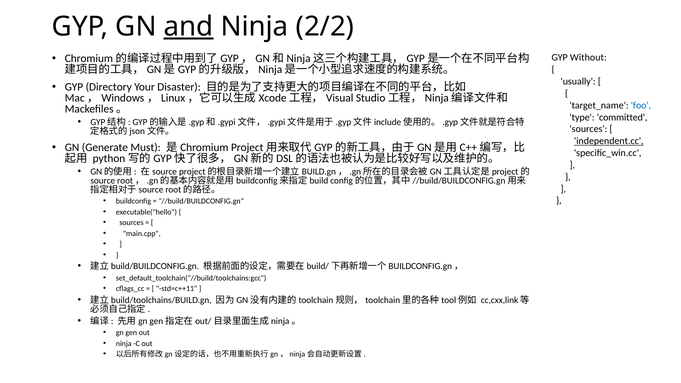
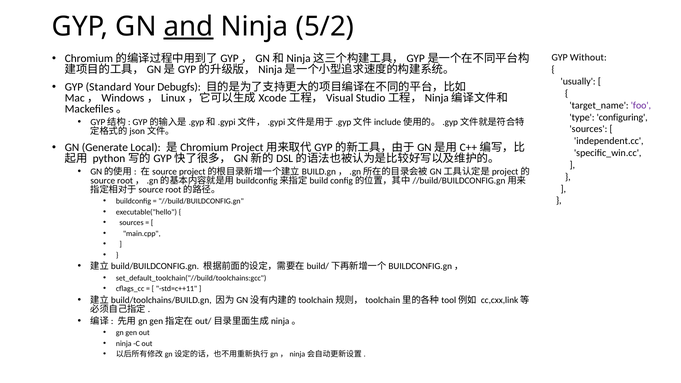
2/2: 2/2 -> 5/2
Directory: Directory -> Standard
Disaster: Disaster -> Debugfs
foo colour: blue -> purple
committed: committed -> configuring
independent.cc underline: present -> none
Must: Must -> Local
